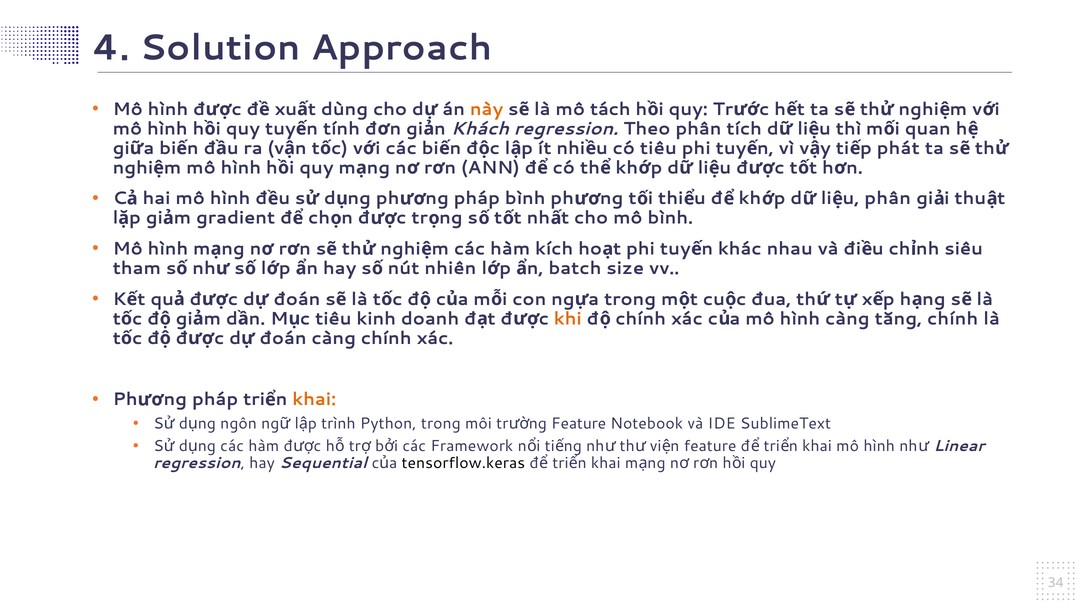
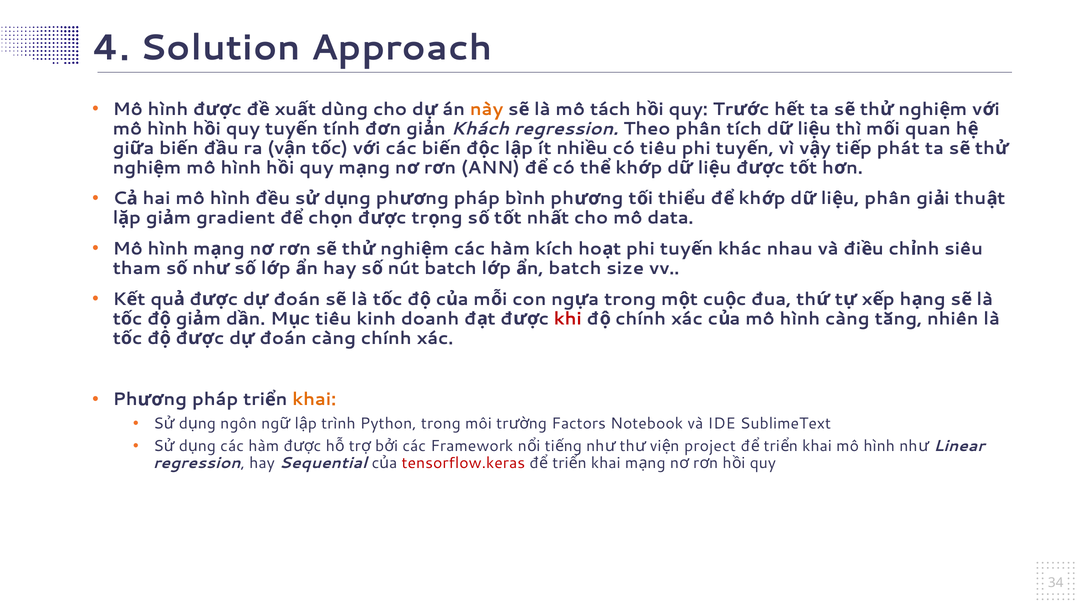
mô bình: bình -> data
nút nhiên: nhiên -> batch
khi colour: orange -> red
tăng chính: chính -> nhiên
Feature at (579, 423): Feature -> Factors
feature at (710, 446): feature -> project
tensorflow.keras colour: black -> red
